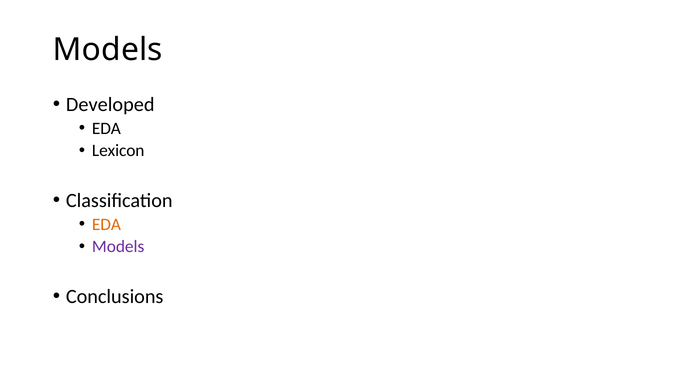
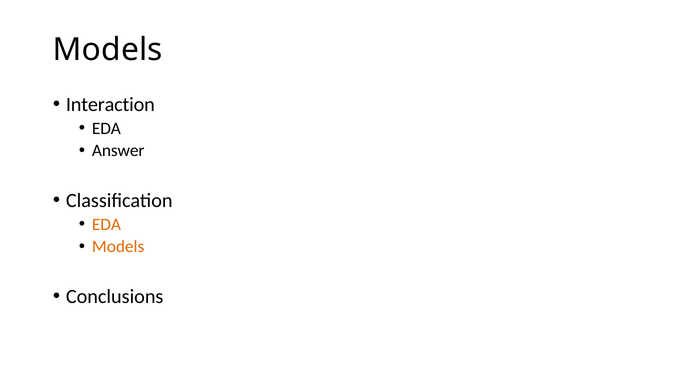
Developed: Developed -> Interaction
Lexicon: Lexicon -> Answer
Models at (118, 247) colour: purple -> orange
